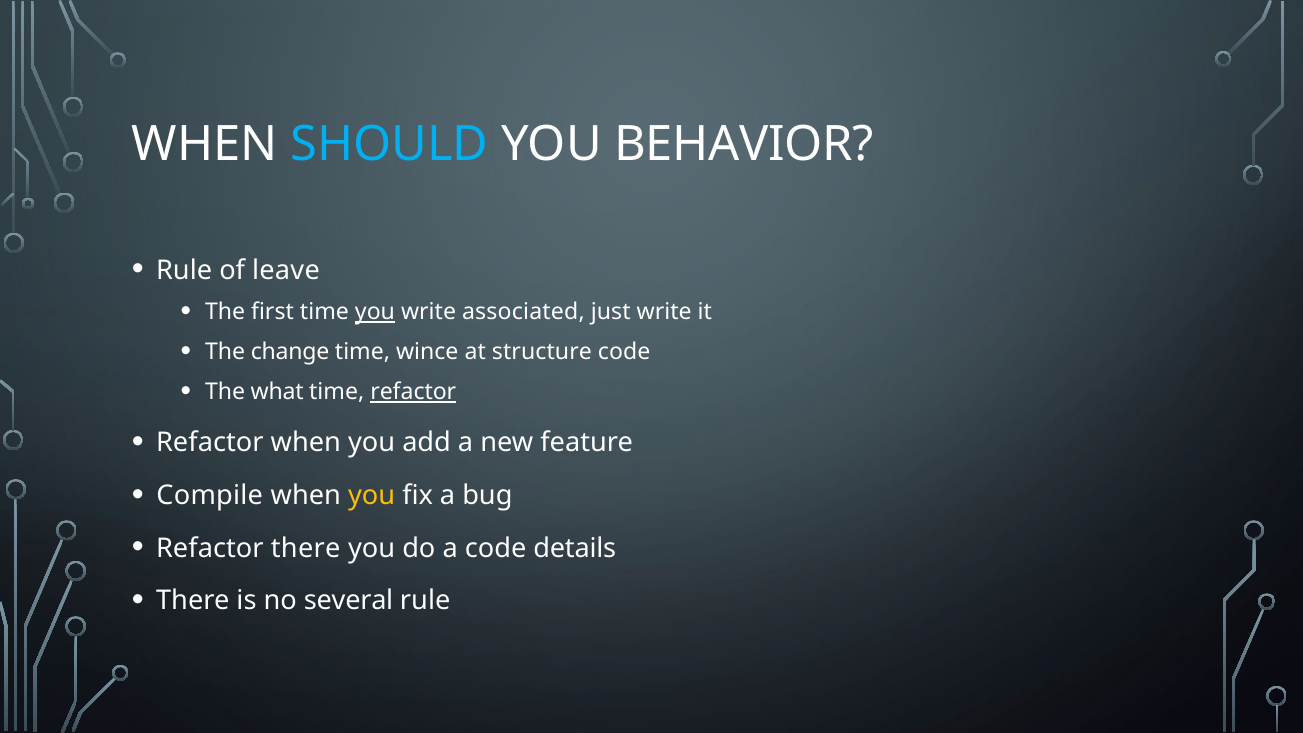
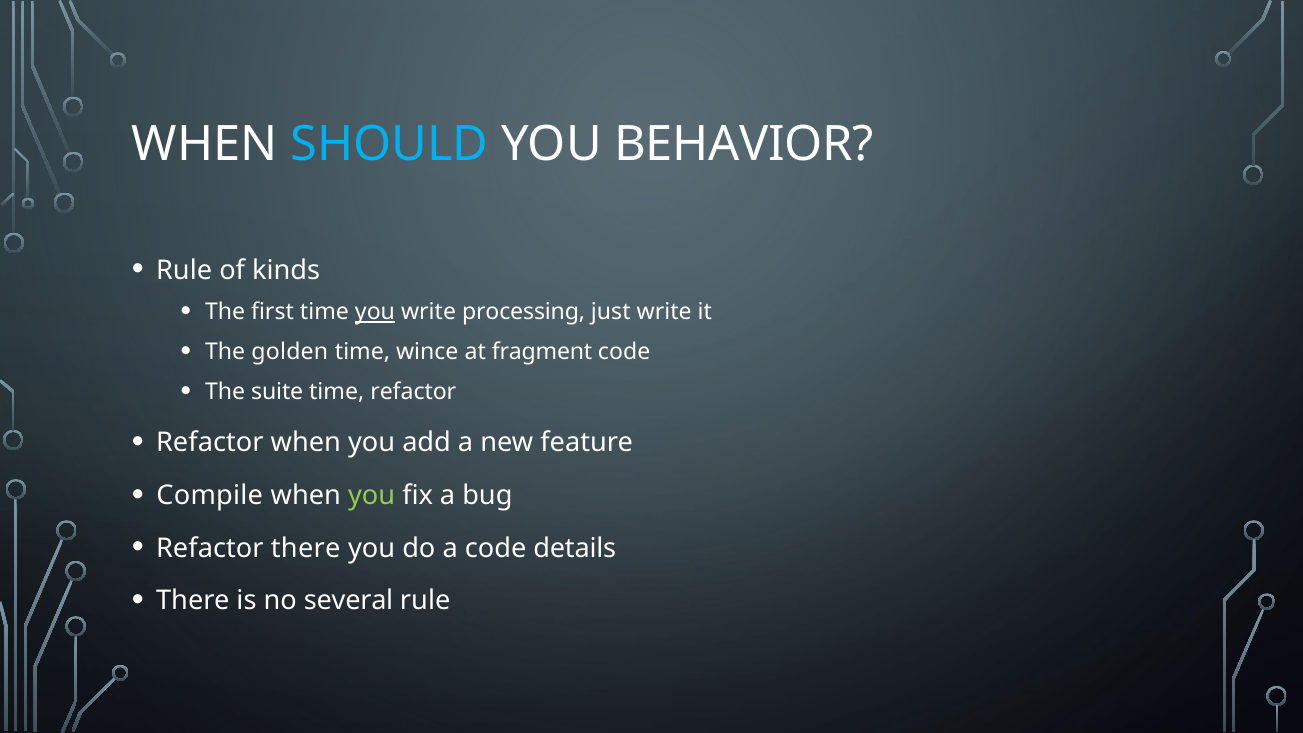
leave: leave -> kinds
associated: associated -> processing
change: change -> golden
structure: structure -> fragment
what: what -> suite
refactor at (413, 392) underline: present -> none
you at (372, 495) colour: yellow -> light green
